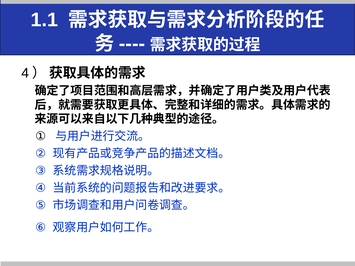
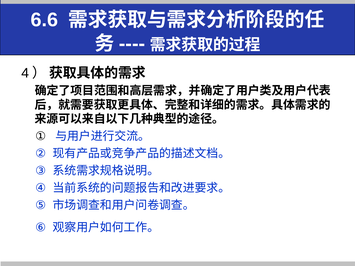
1.1: 1.1 -> 6.6
